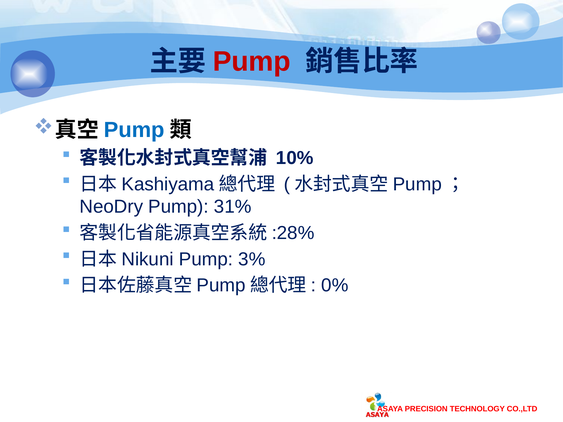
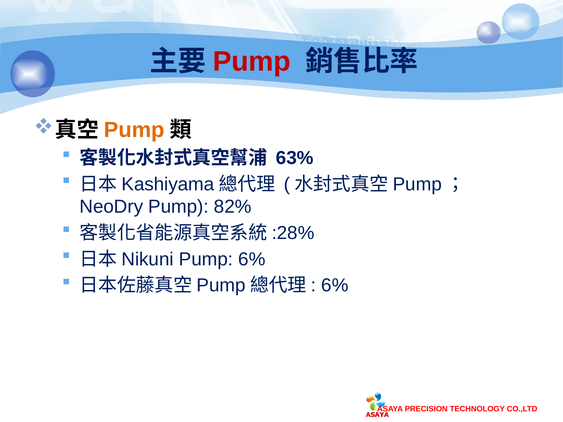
Pump at (134, 130) colour: blue -> orange
10%: 10% -> 63%
31%: 31% -> 82%
Pump 3%: 3% -> 6%
0% at (335, 286): 0% -> 6%
